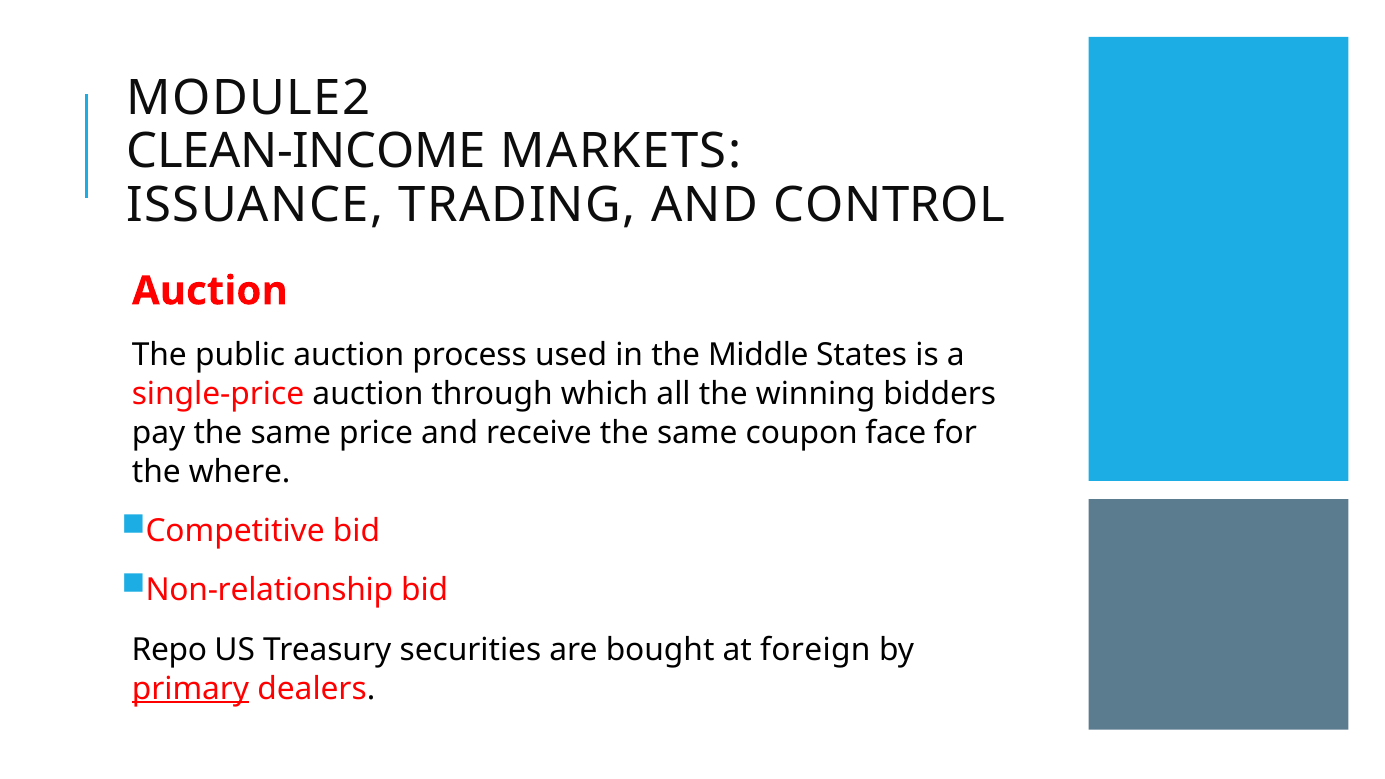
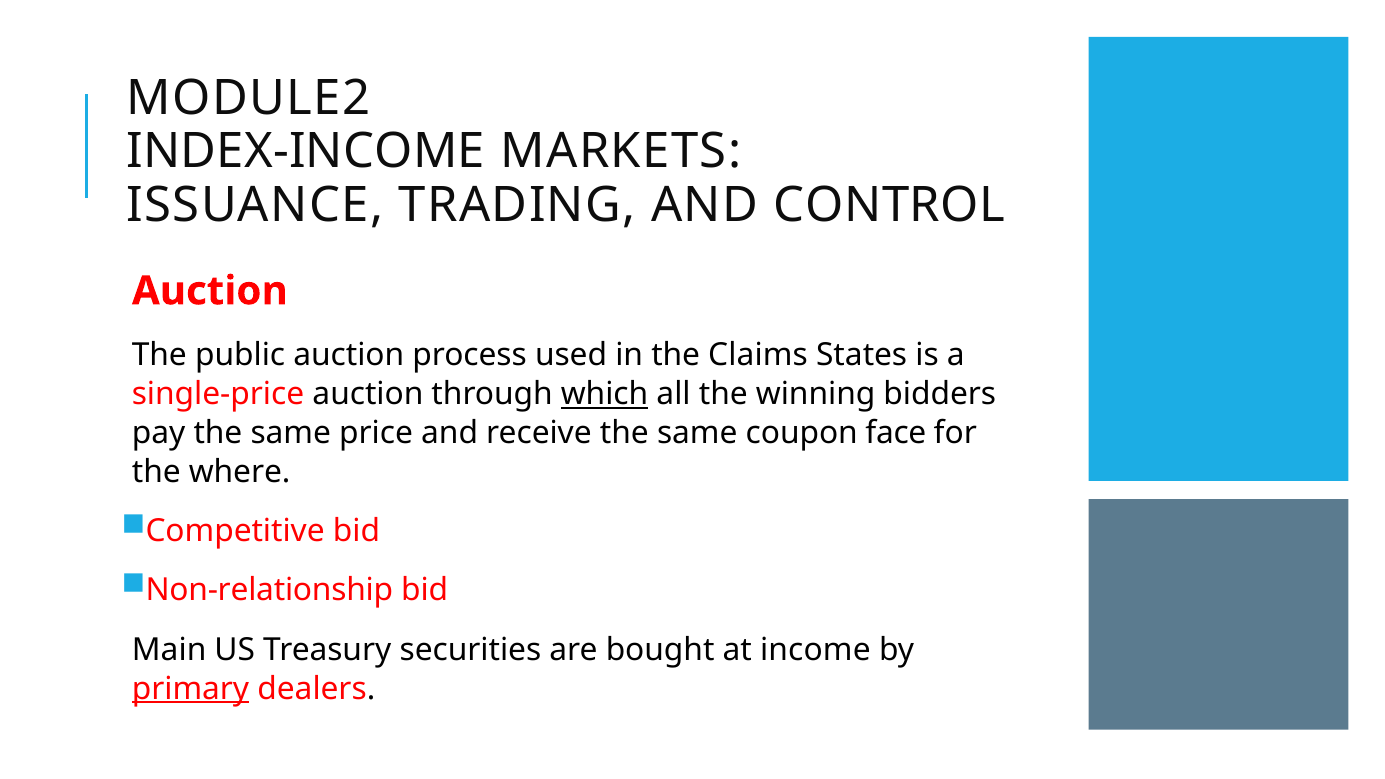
CLEAN-INCOME: CLEAN-INCOME -> INDEX-INCOME
Middle: Middle -> Claims
which underline: none -> present
Repo: Repo -> Main
foreign: foreign -> income
